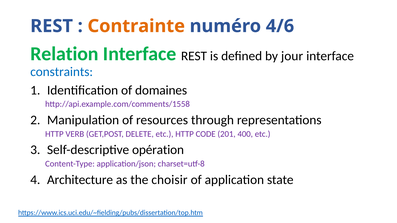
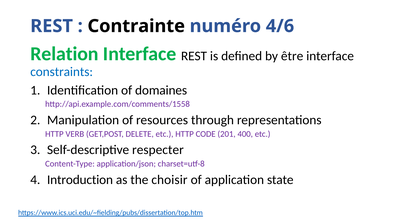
Contrainte colour: orange -> black
jour: jour -> être
opération: opération -> respecter
Architecture: Architecture -> Introduction
